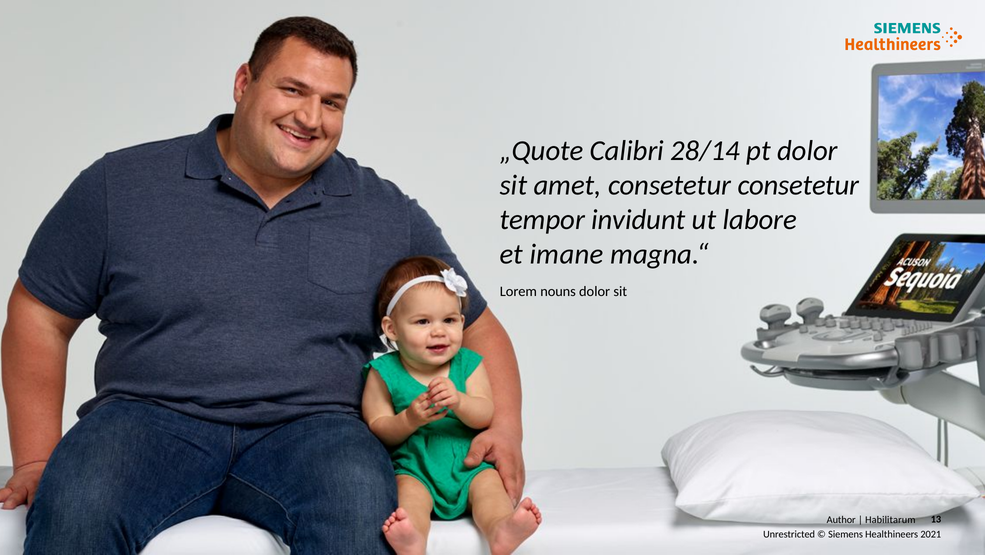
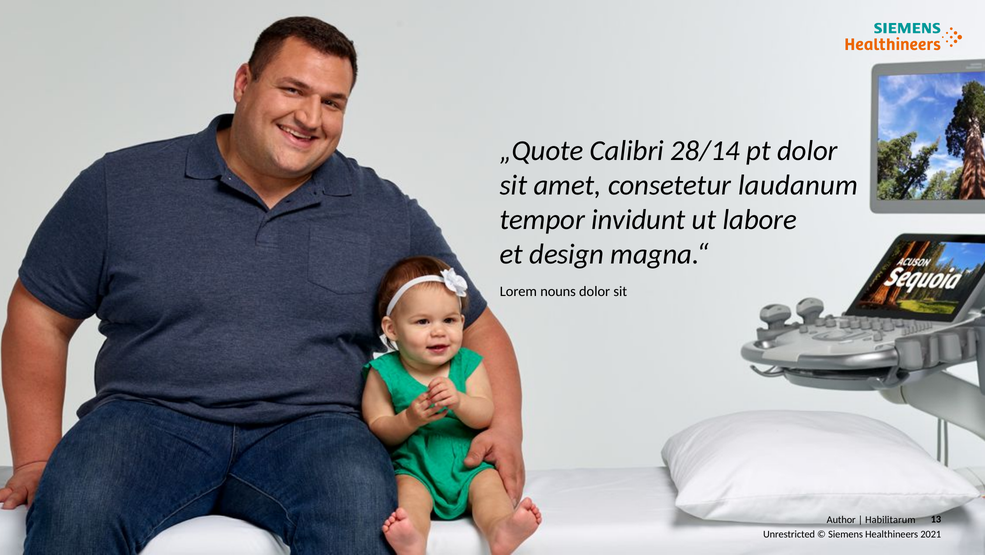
consetetur consetetur: consetetur -> laudanum
imane: imane -> design
